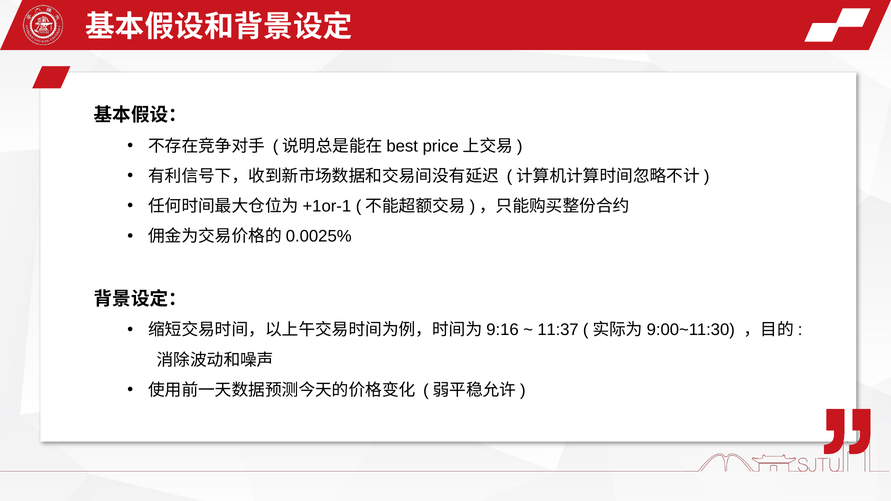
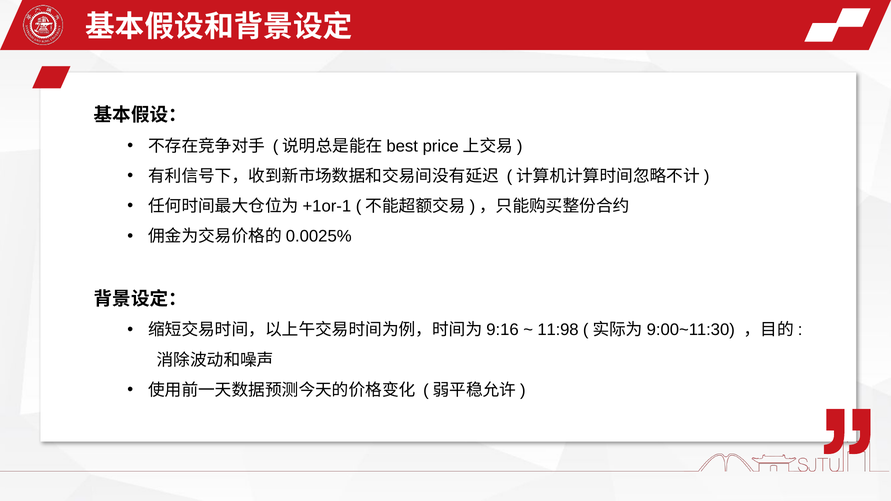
11:37: 11:37 -> 11:98
